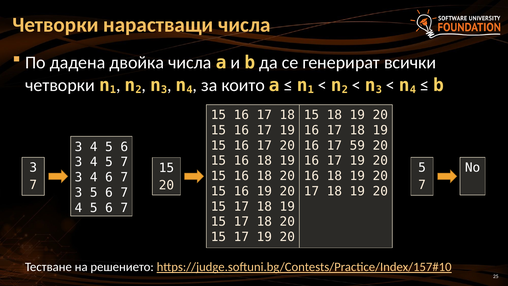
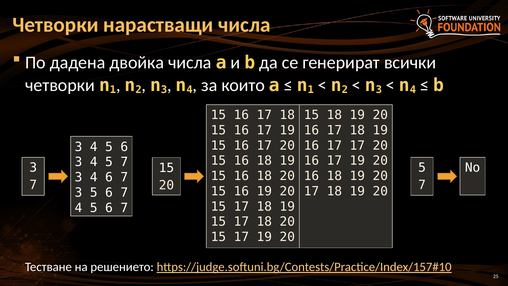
17 59: 59 -> 17
